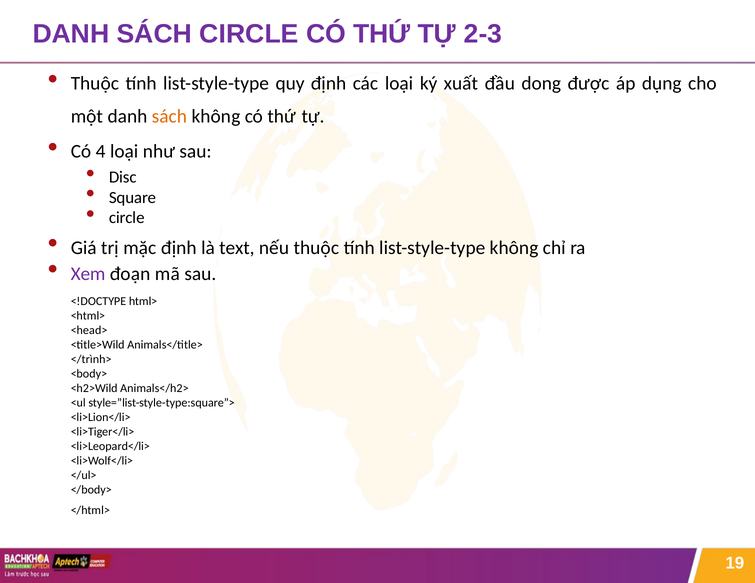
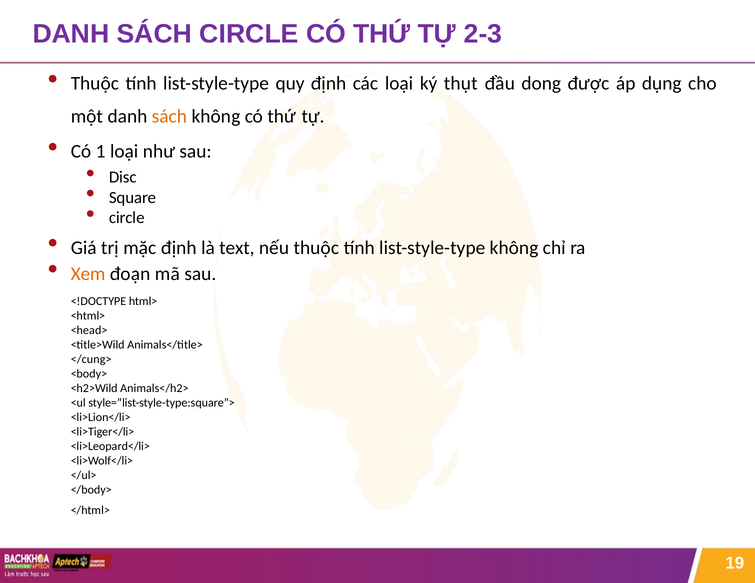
xuất: xuất -> thụt
4: 4 -> 1
Xem colour: purple -> orange
</trình>: </trình> -> </cung>
